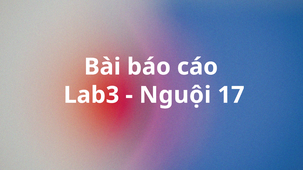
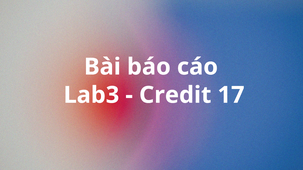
Nguội: Nguội -> Credit
